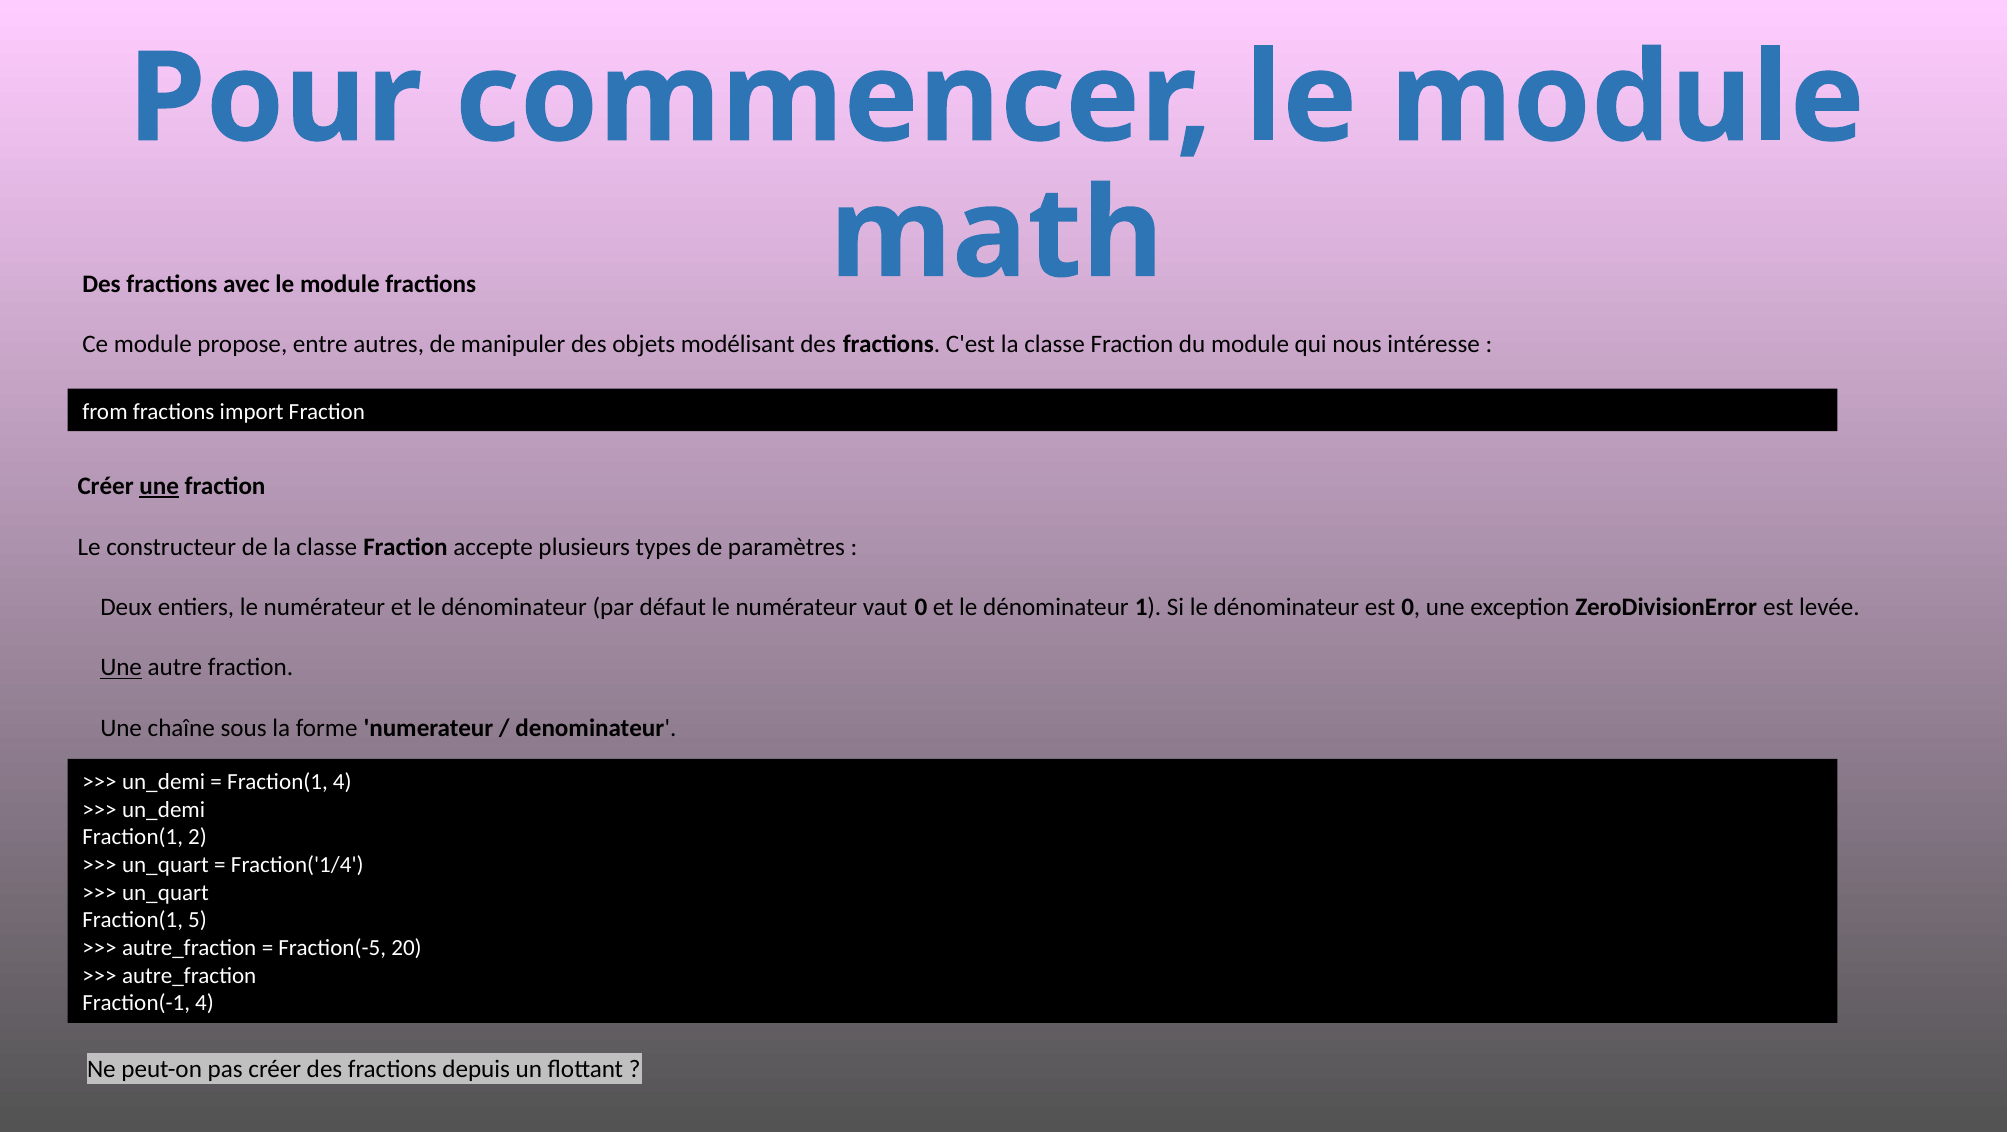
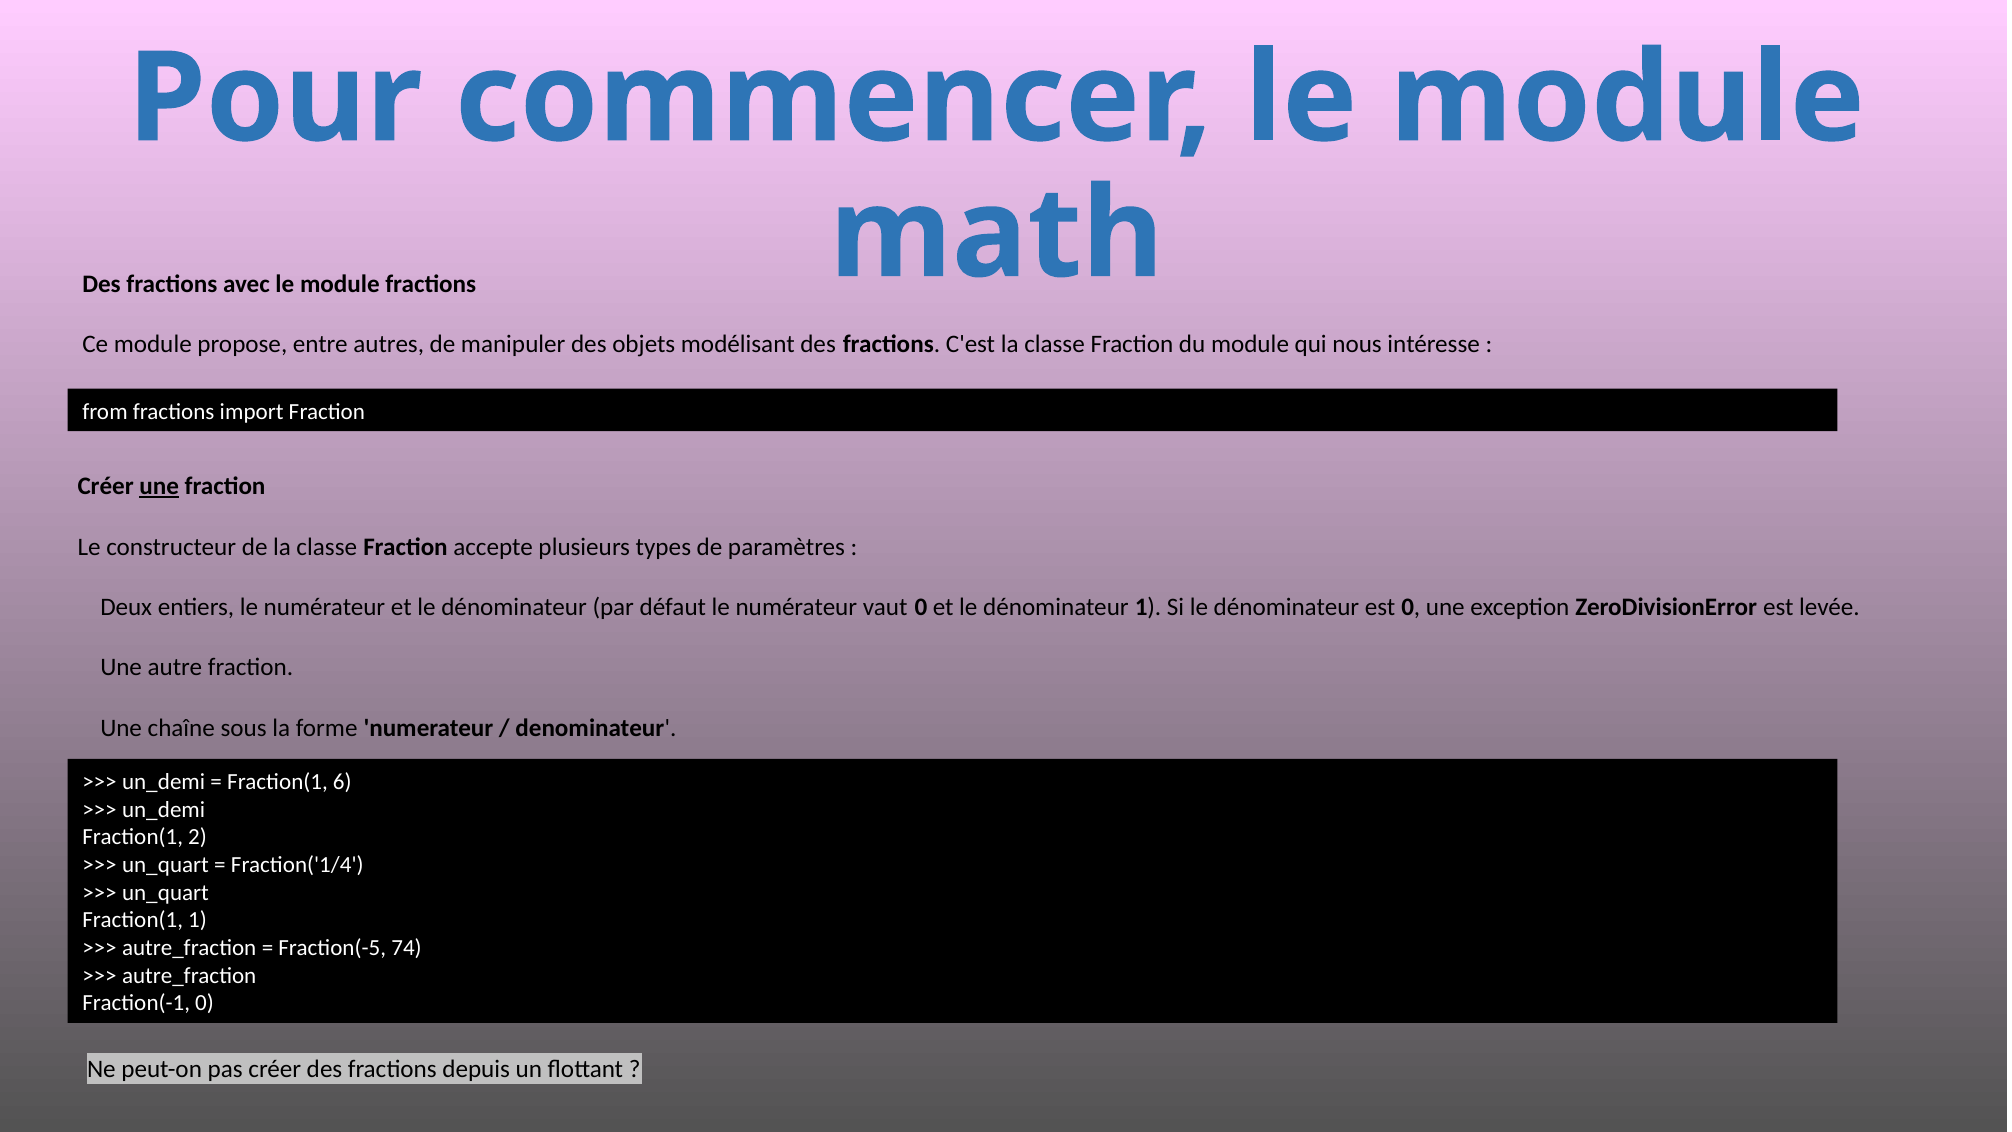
Une at (121, 667) underline: present -> none
Fraction(1 4: 4 -> 6
Fraction(1 5: 5 -> 1
20: 20 -> 74
Fraction(-1 4: 4 -> 0
